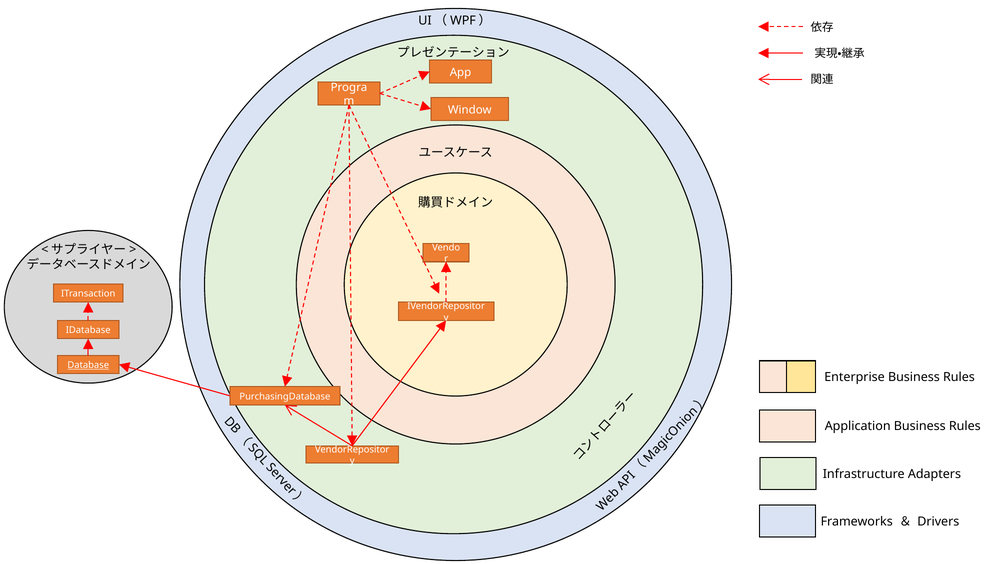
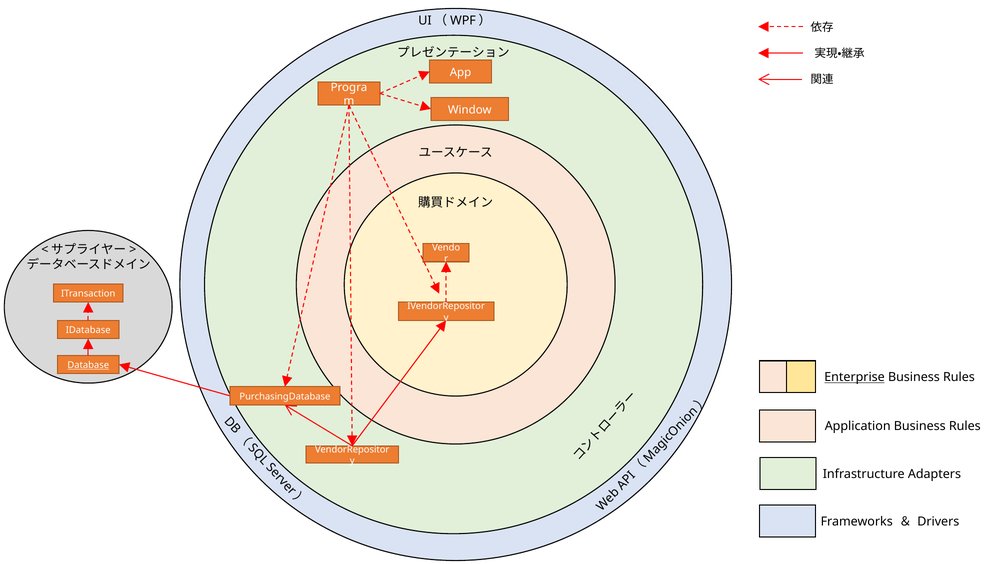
Enterprise underline: none -> present
